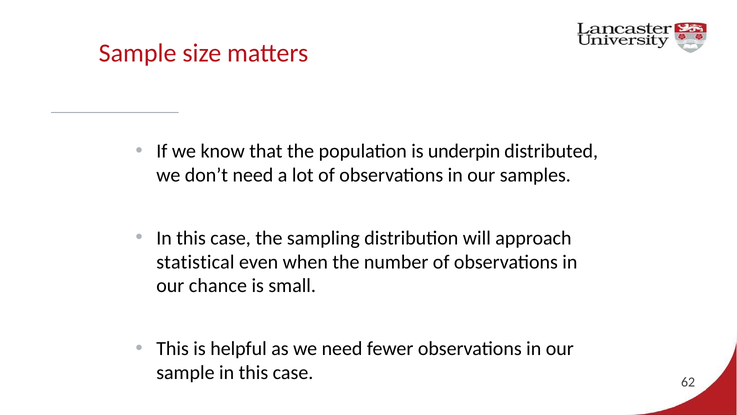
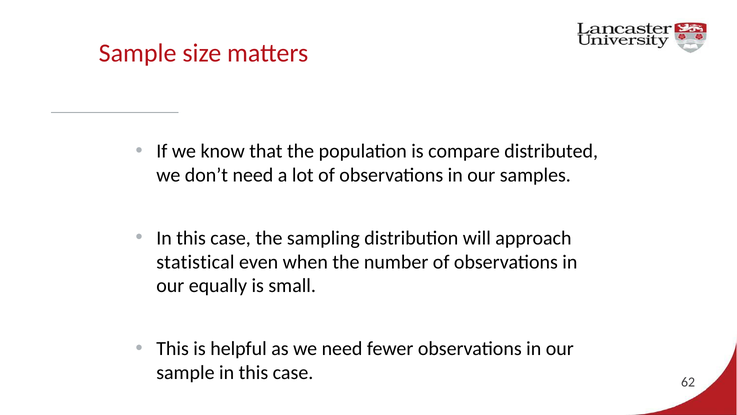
underpin: underpin -> compare
chance: chance -> equally
